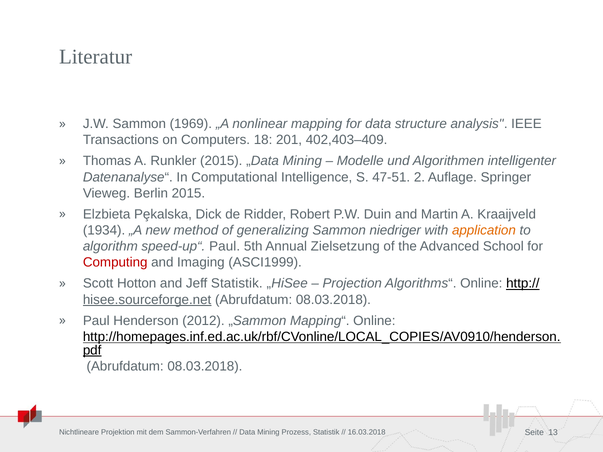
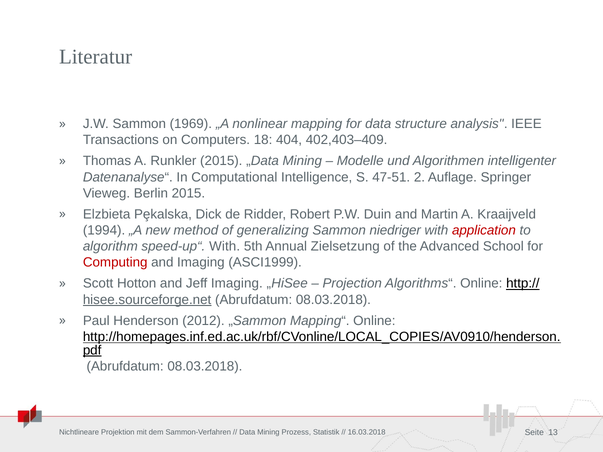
201: 201 -> 404
1934: 1934 -> 1994
application colour: orange -> red
speed-up“ Paul: Paul -> With
Jeff Statistik: Statistik -> Imaging
